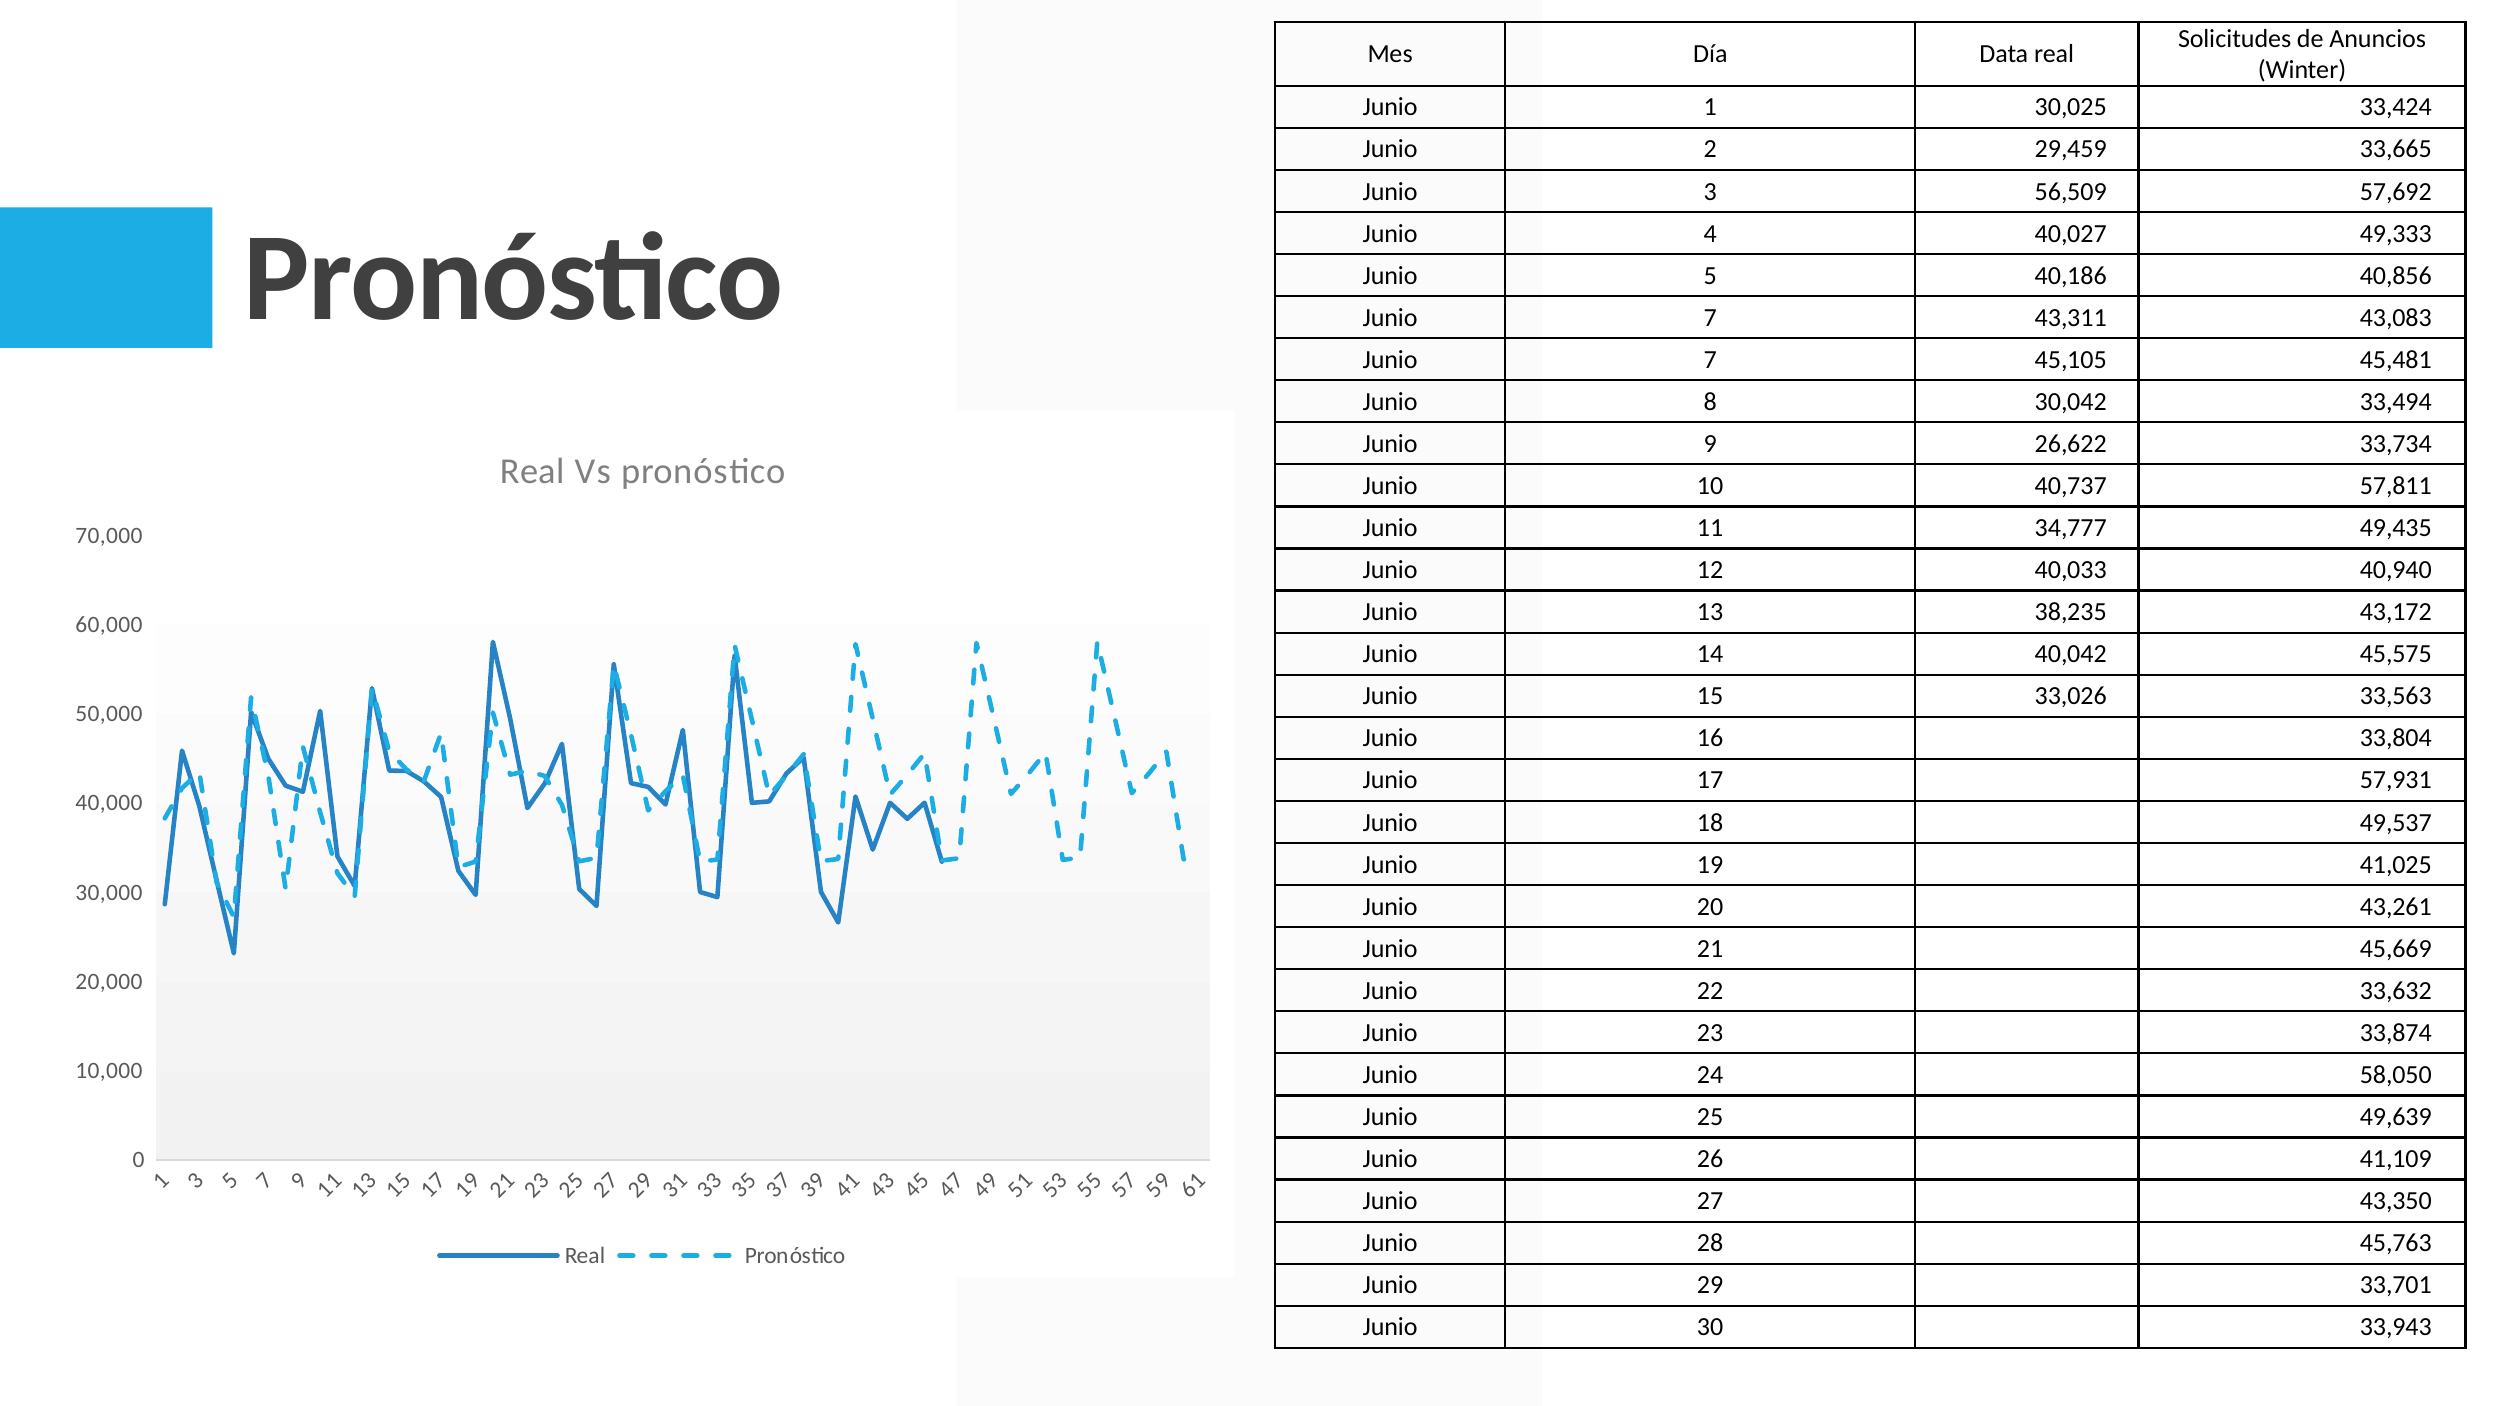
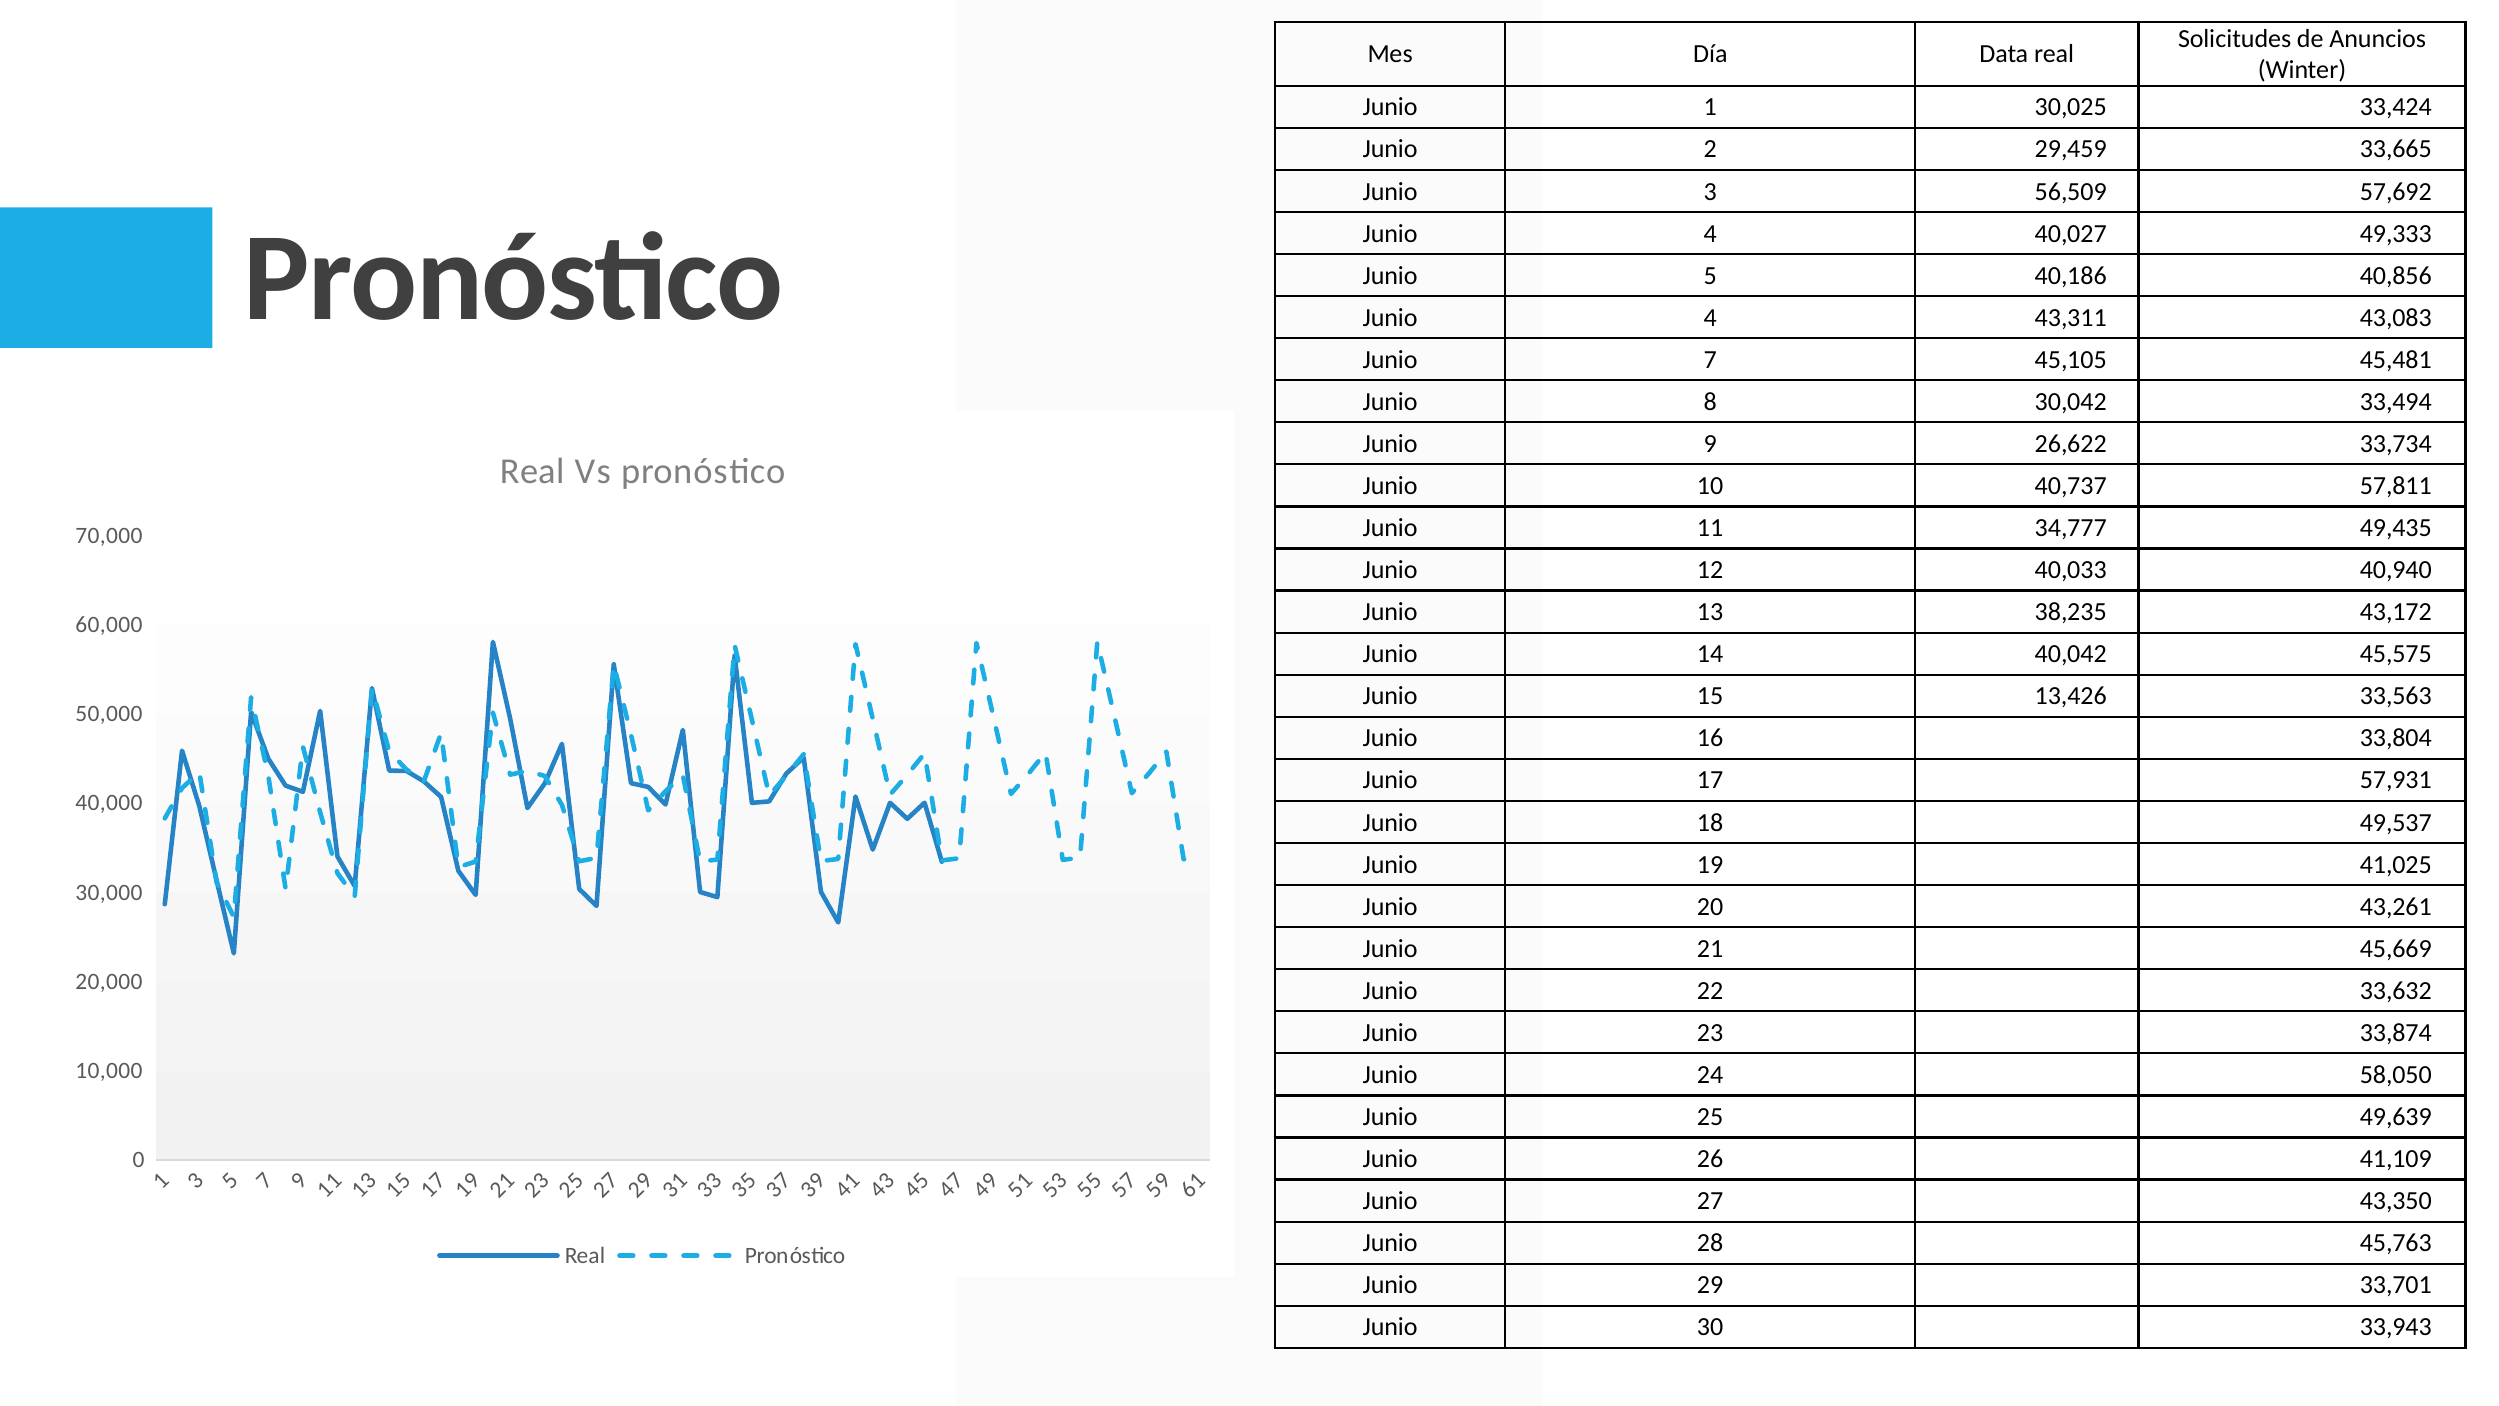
7 at (1710, 318): 7 -> 4
33,026: 33,026 -> 13,426
